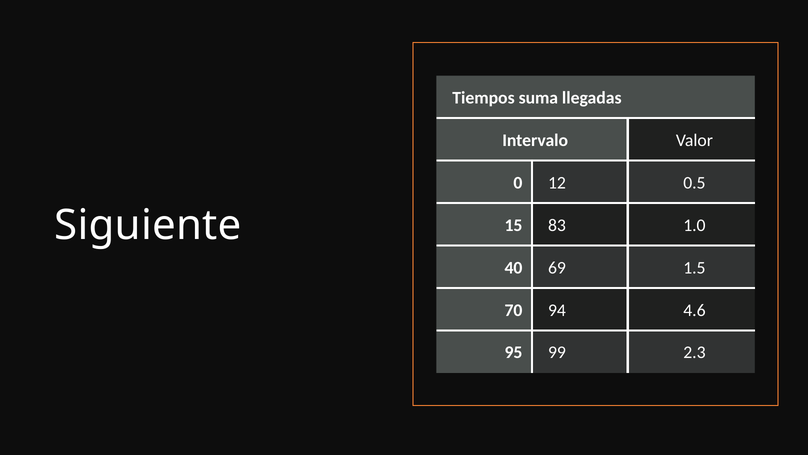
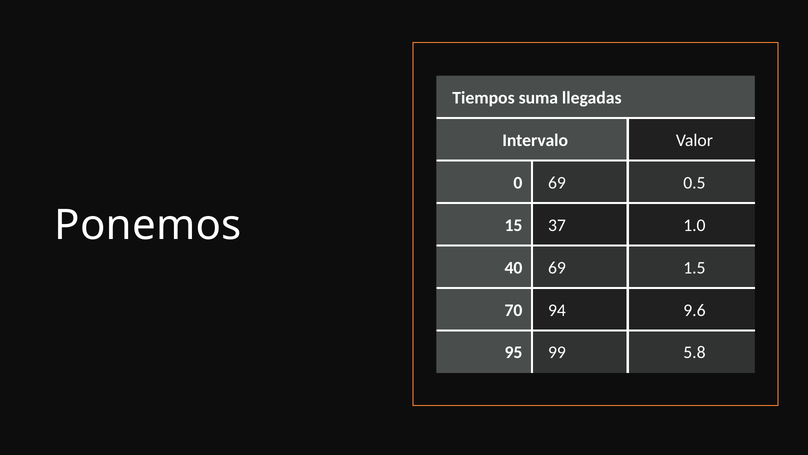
0 12: 12 -> 69
Siguiente: Siguiente -> Ponemos
83: 83 -> 37
4.6: 4.6 -> 9.6
2.3: 2.3 -> 5.8
